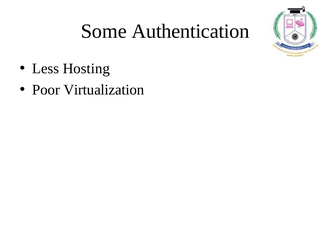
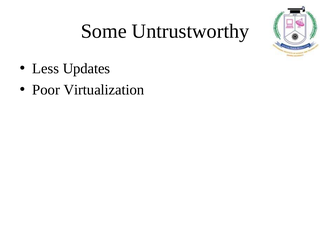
Authentication: Authentication -> Untrustworthy
Hosting: Hosting -> Updates
